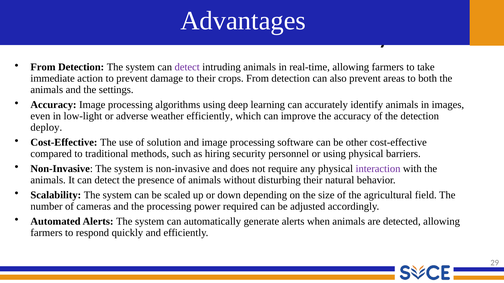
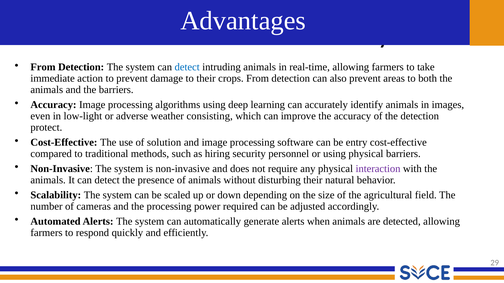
detect at (187, 67) colour: purple -> blue
the settings: settings -> barriers
weather efficiently: efficiently -> consisting
deploy: deploy -> protect
other: other -> entry
